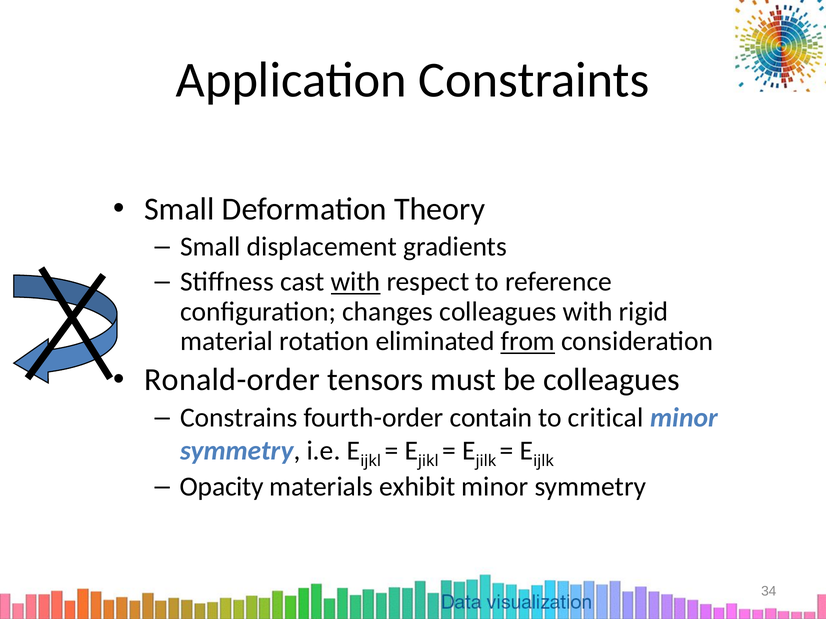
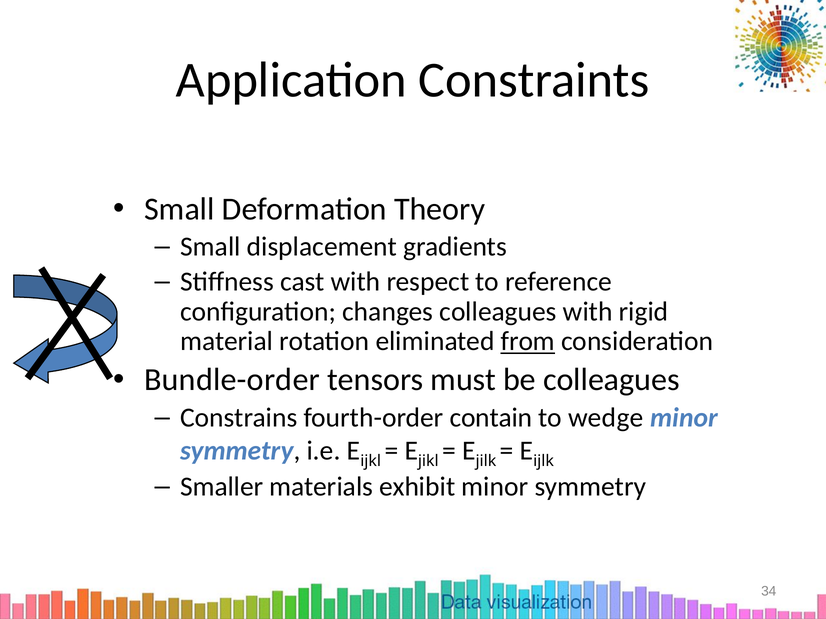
with at (356, 282) underline: present -> none
Ronald-order: Ronald-order -> Bundle-order
critical: critical -> wedge
Opacity: Opacity -> Smaller
